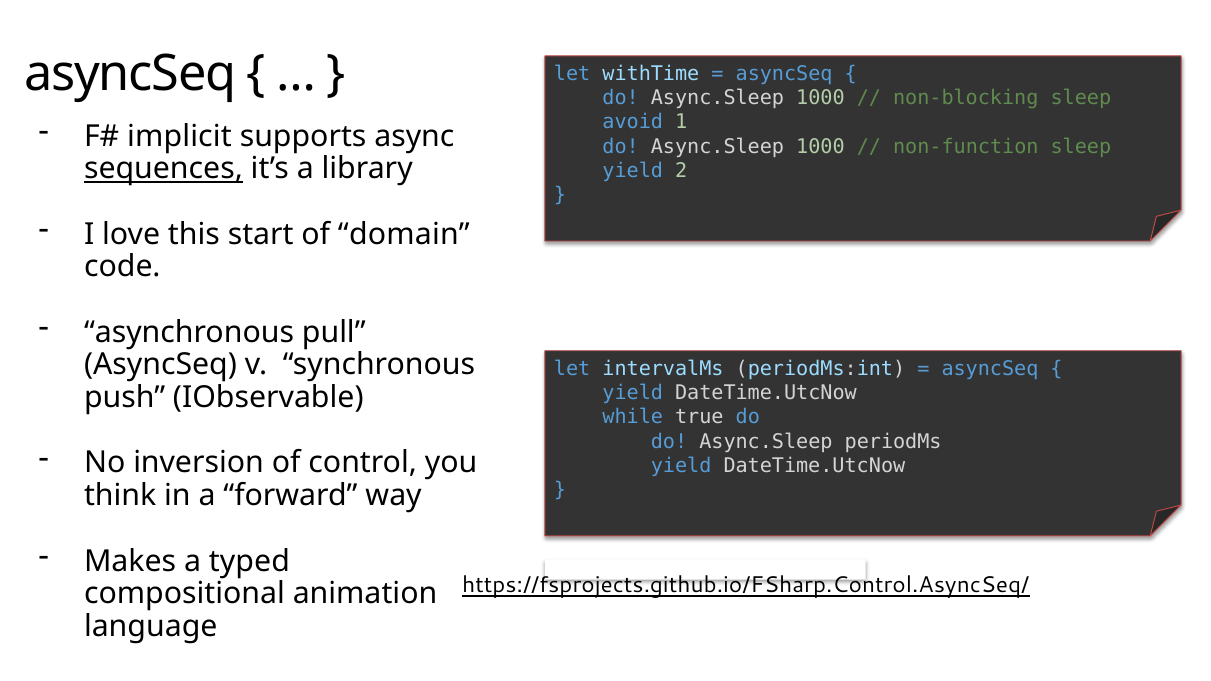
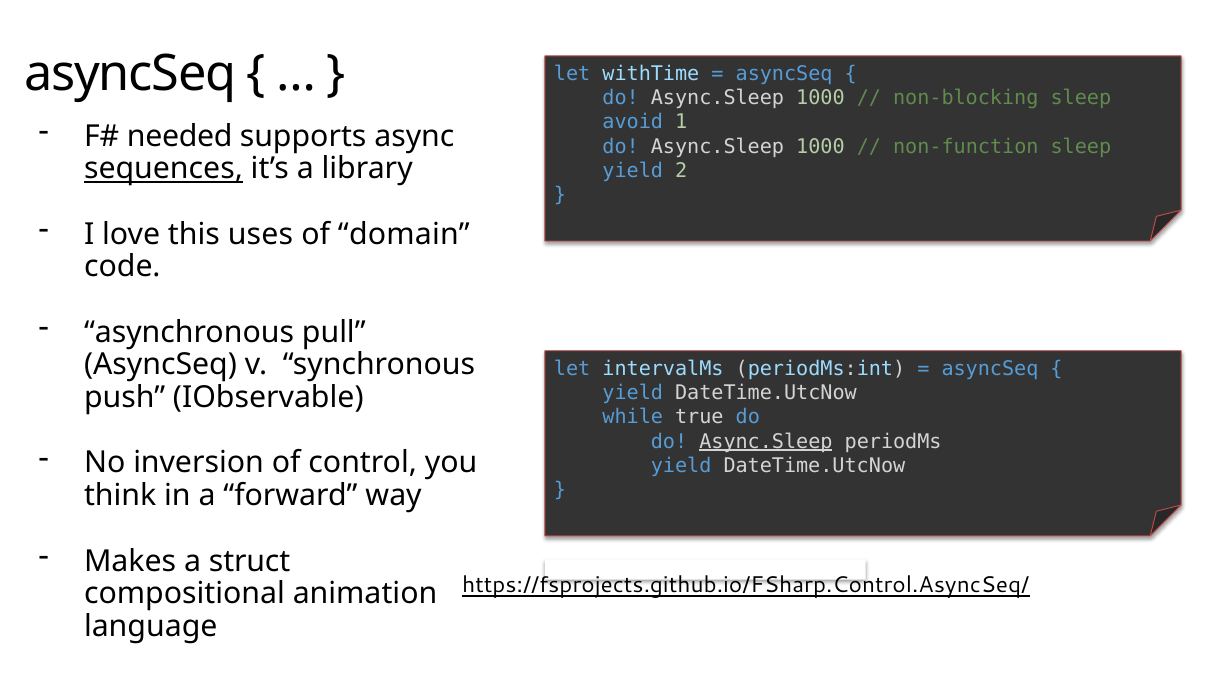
implicit: implicit -> needed
start: start -> uses
Async.Sleep at (766, 441) underline: none -> present
typed: typed -> struct
